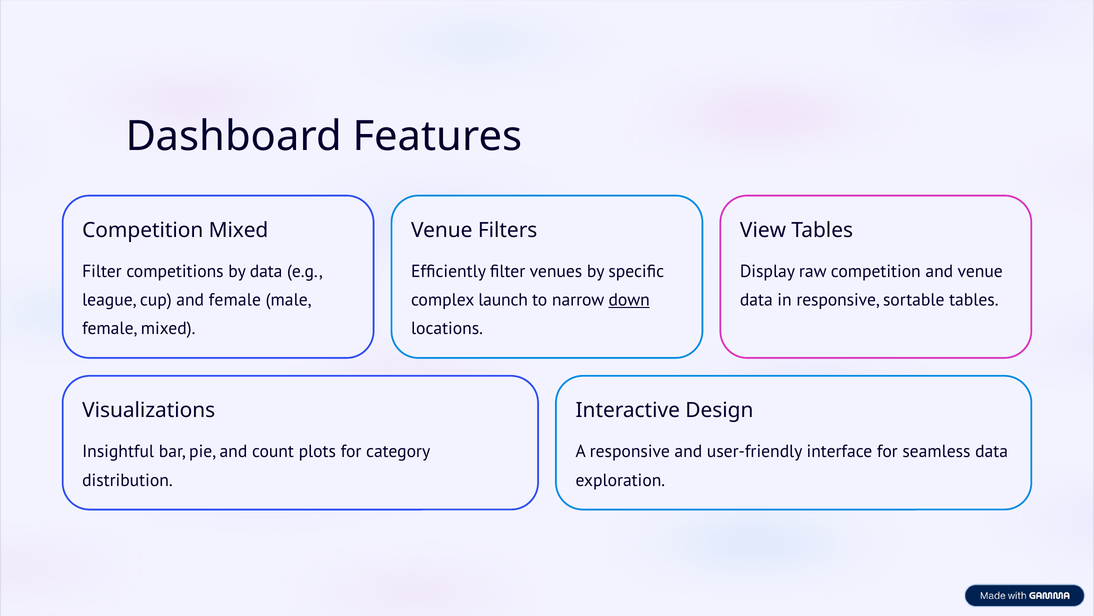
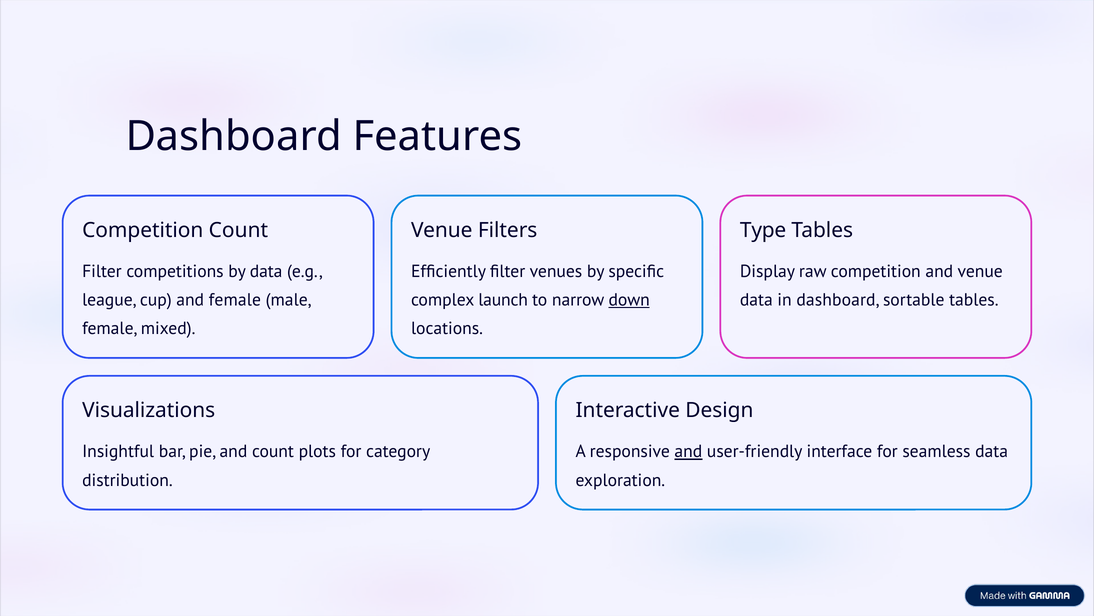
Competition Mixed: Mixed -> Count
View: View -> Type
in responsive: responsive -> dashboard
and at (688, 451) underline: none -> present
